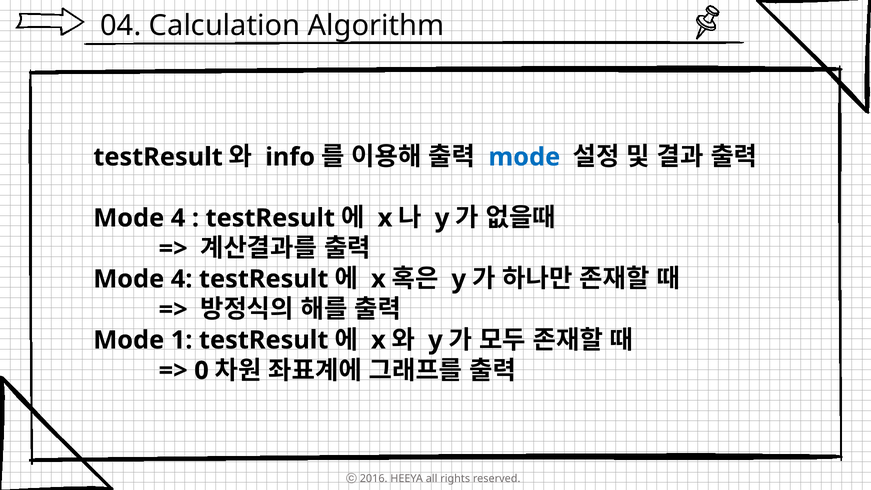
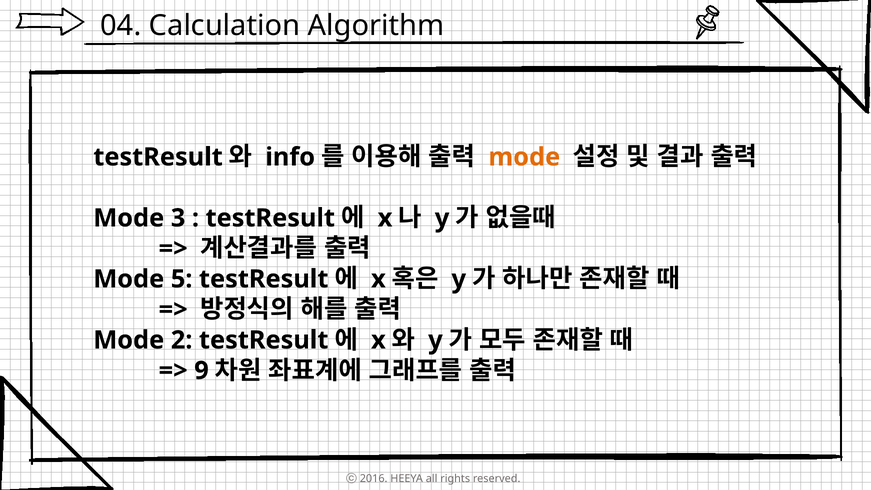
mode at (524, 157) colour: blue -> orange
4 at (178, 218): 4 -> 3
4 at (182, 279): 4 -> 5
1: 1 -> 2
0: 0 -> 9
